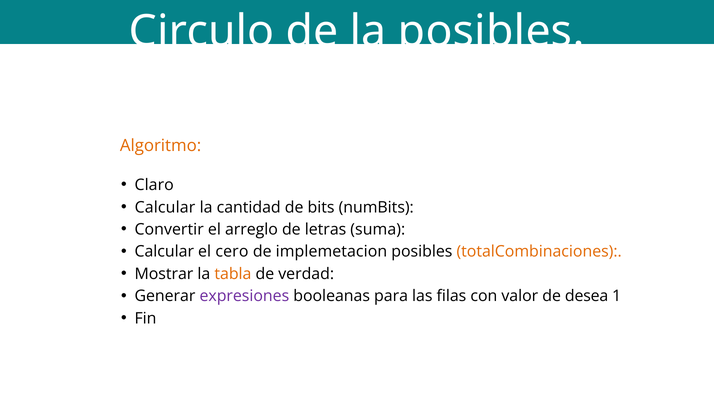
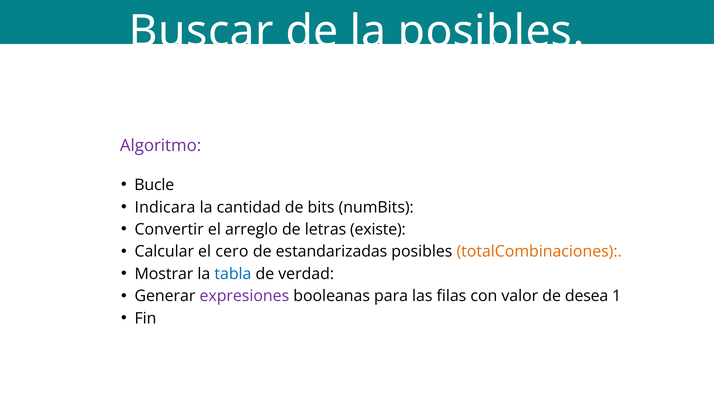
Circulo: Circulo -> Buscar
Algoritmo colour: orange -> purple
Claro: Claro -> Bucle
Calcular at (165, 208): Calcular -> Indicara
suma: suma -> existe
implemetacion: implemetacion -> estandarizadas
tabla colour: orange -> blue
